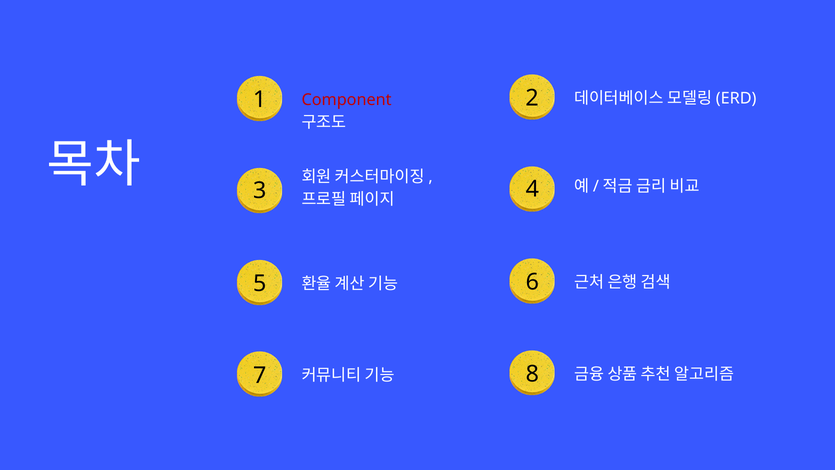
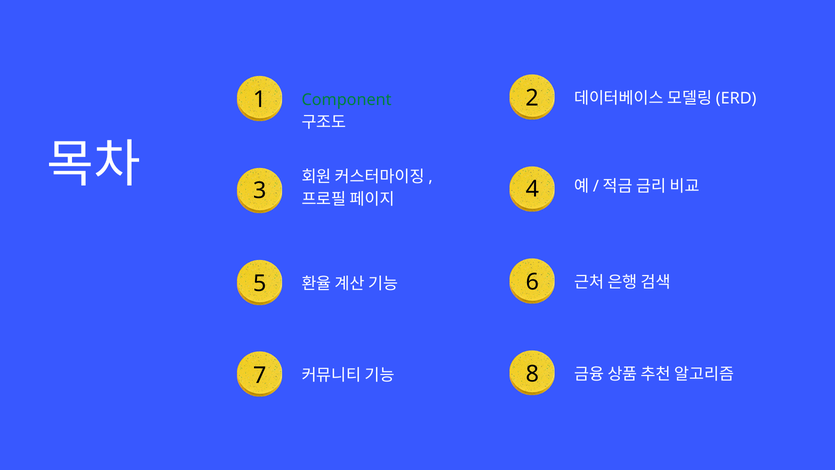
Component colour: red -> green
